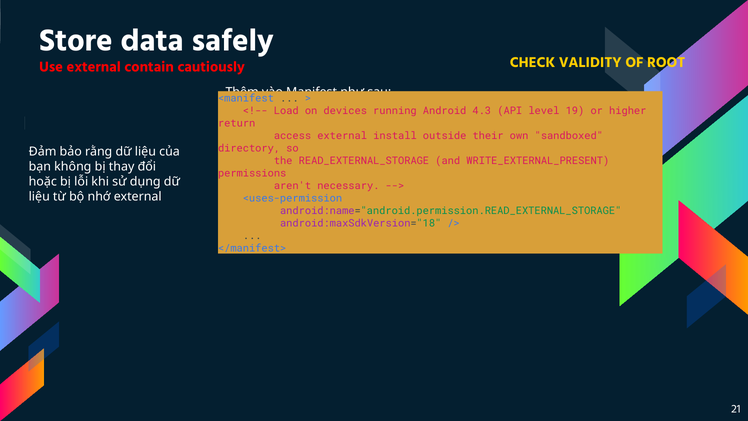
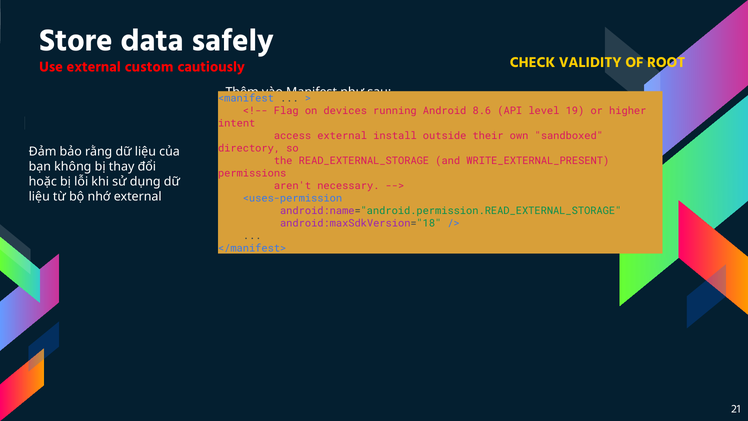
contain: contain -> custom
Load: Load -> Flag
4.3: 4.3 -> 8.6
return: return -> intent
